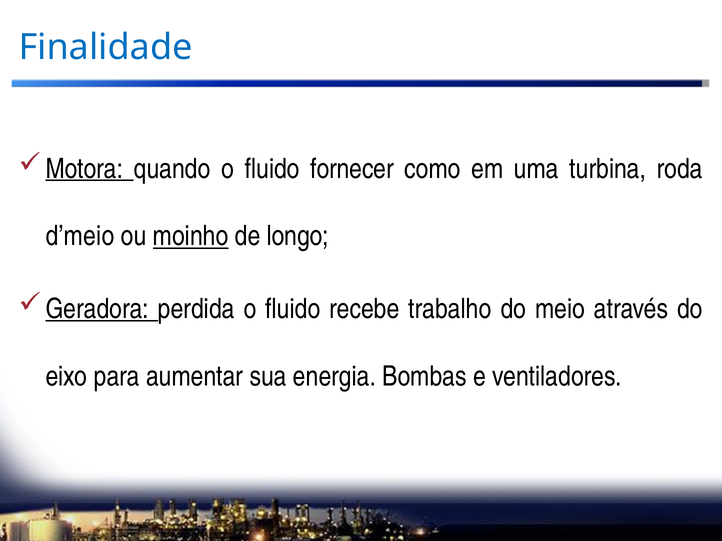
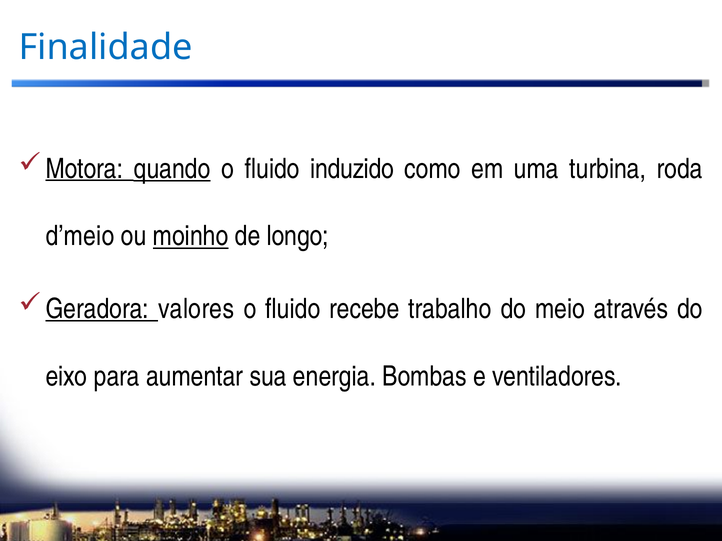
quando underline: none -> present
fornecer: fornecer -> induzido
perdida: perdida -> valores
